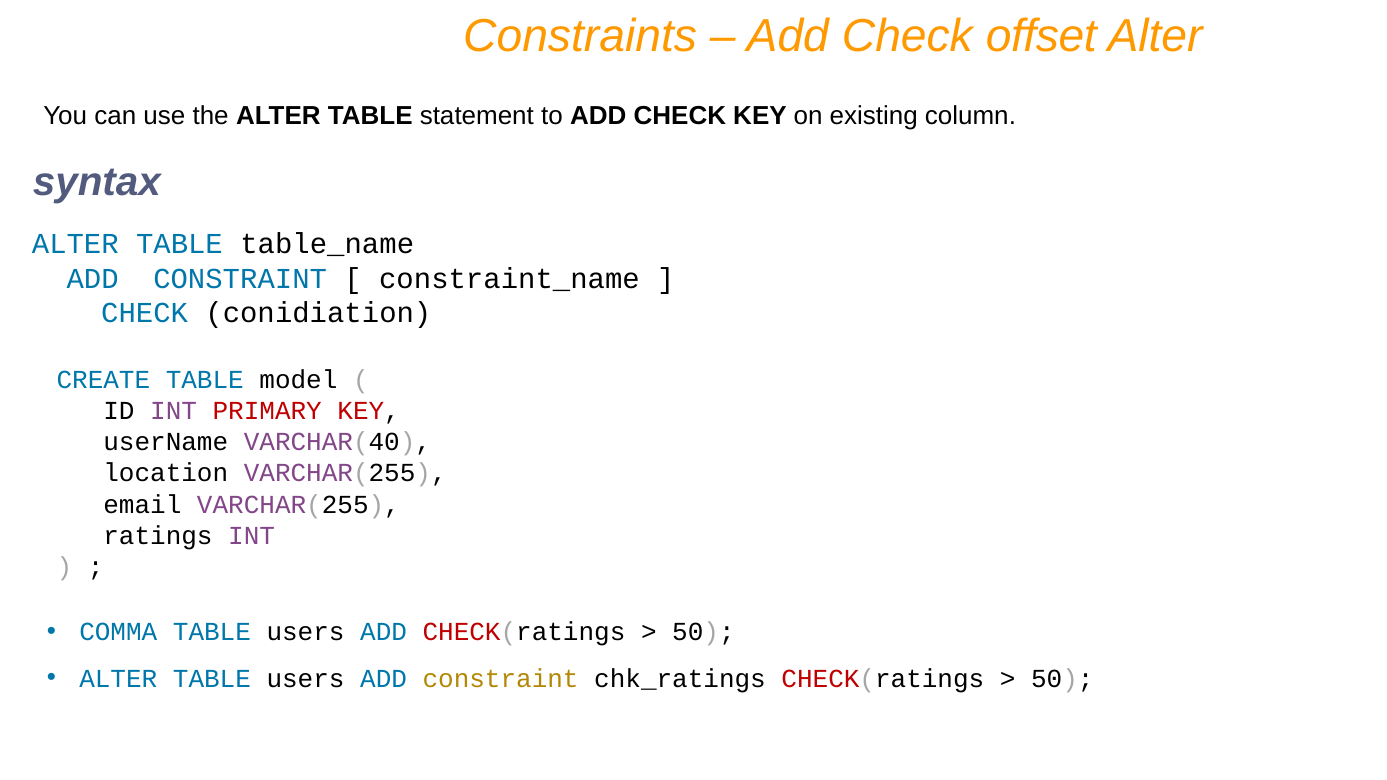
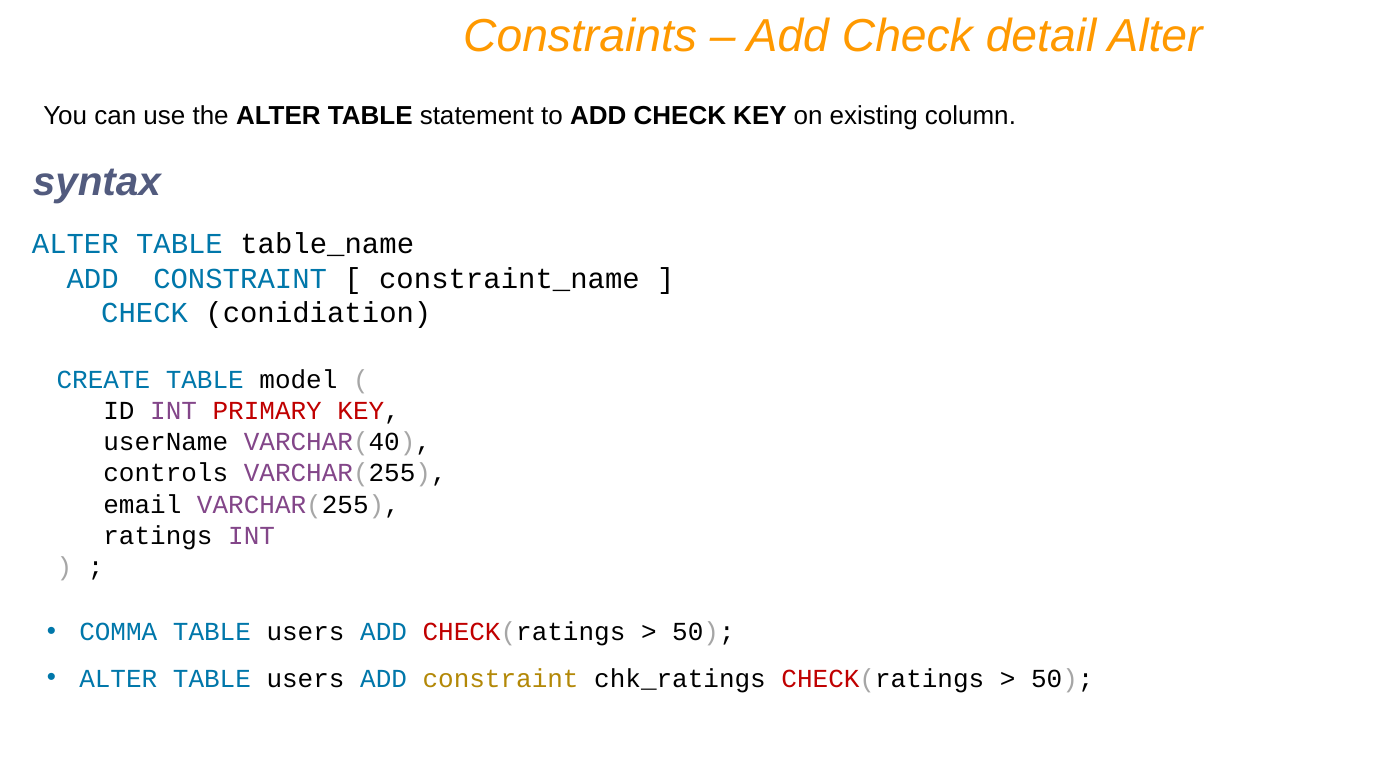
offset: offset -> detail
location: location -> controls
